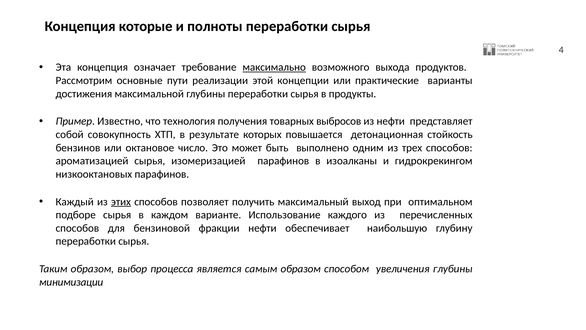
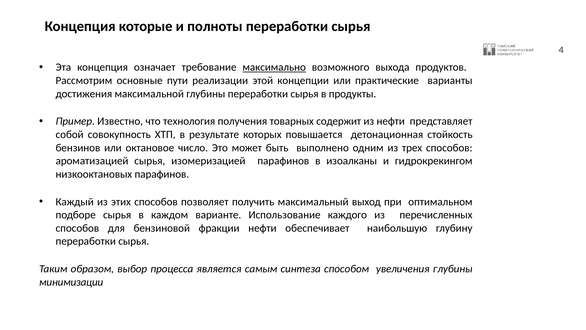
выбросов: выбросов -> содержит
этих underline: present -> none
самым образом: образом -> синтеза
